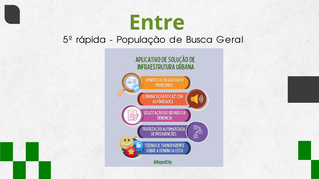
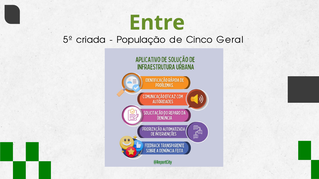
rápida: rápida -> criada
Busca: Busca -> Cinco
